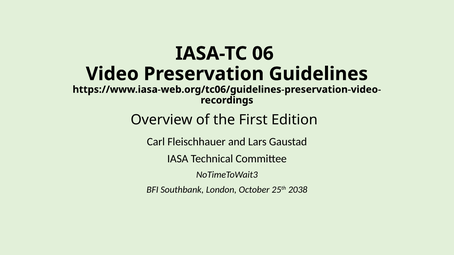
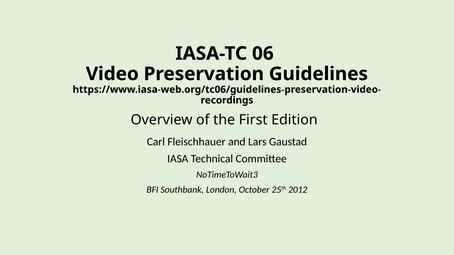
2038: 2038 -> 2012
